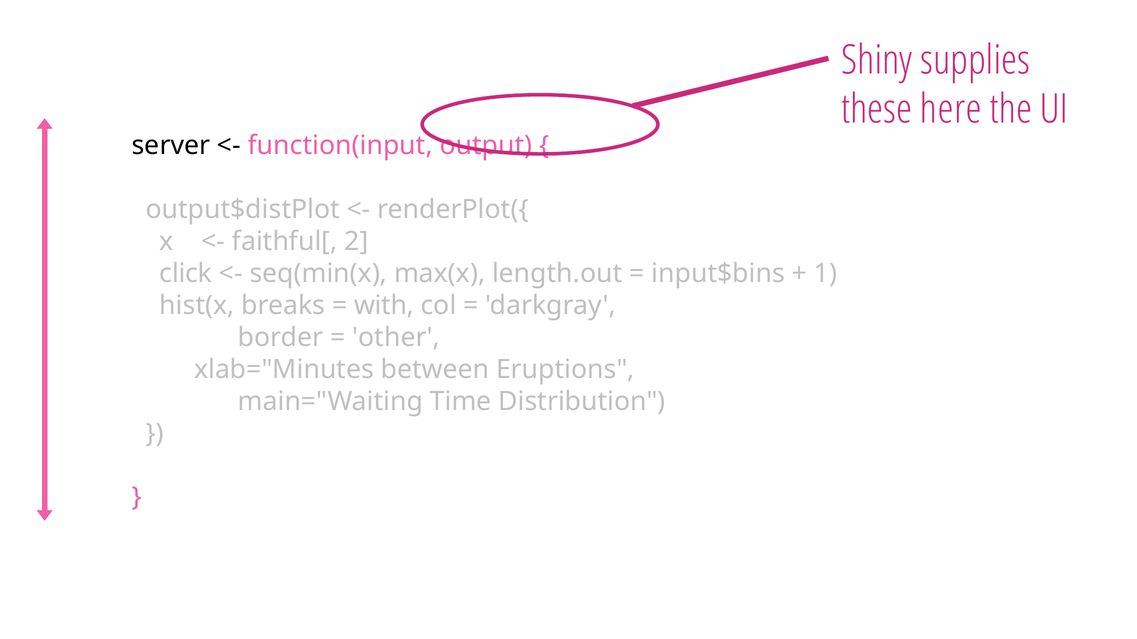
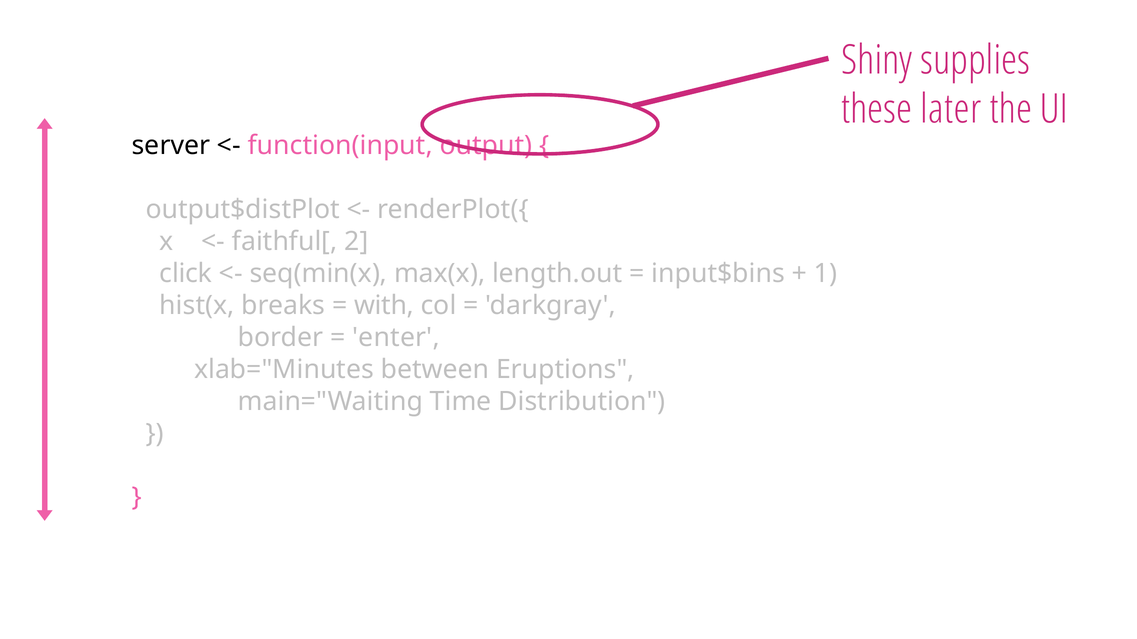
here: here -> later
other: other -> enter
